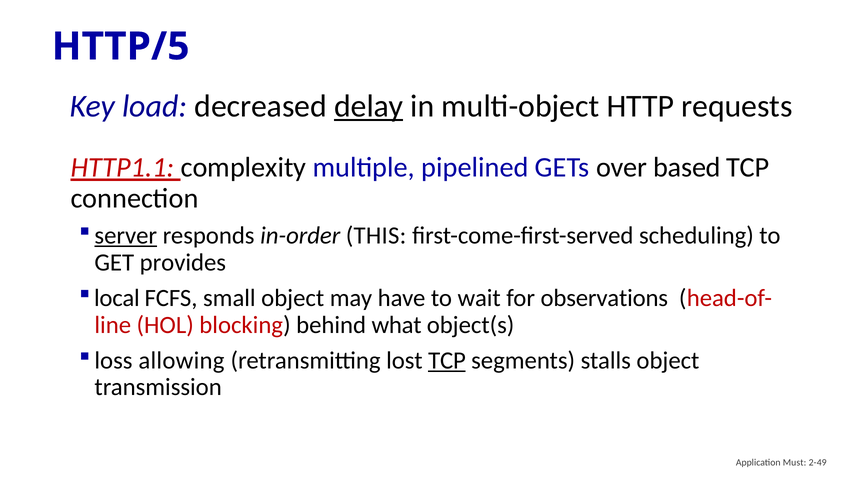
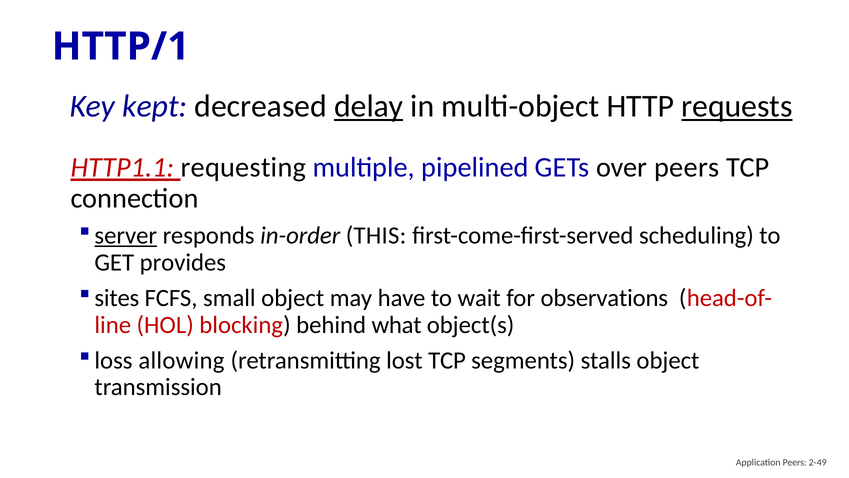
HTTP/5: HTTP/5 -> HTTP/1
load: load -> kept
requests underline: none -> present
complexity: complexity -> requesting
over based: based -> peers
local: local -> sites
TCP at (447, 360) underline: present -> none
Application Must: Must -> Peers
